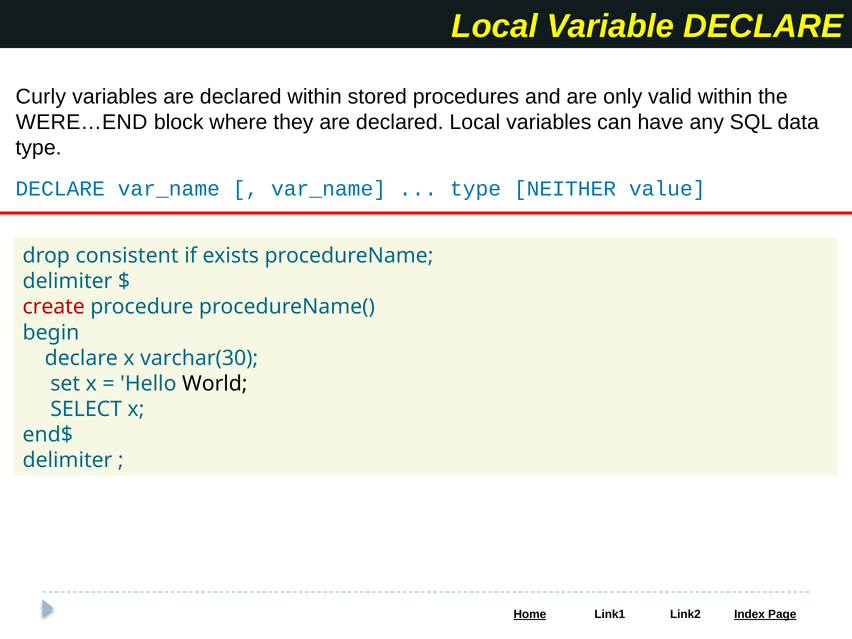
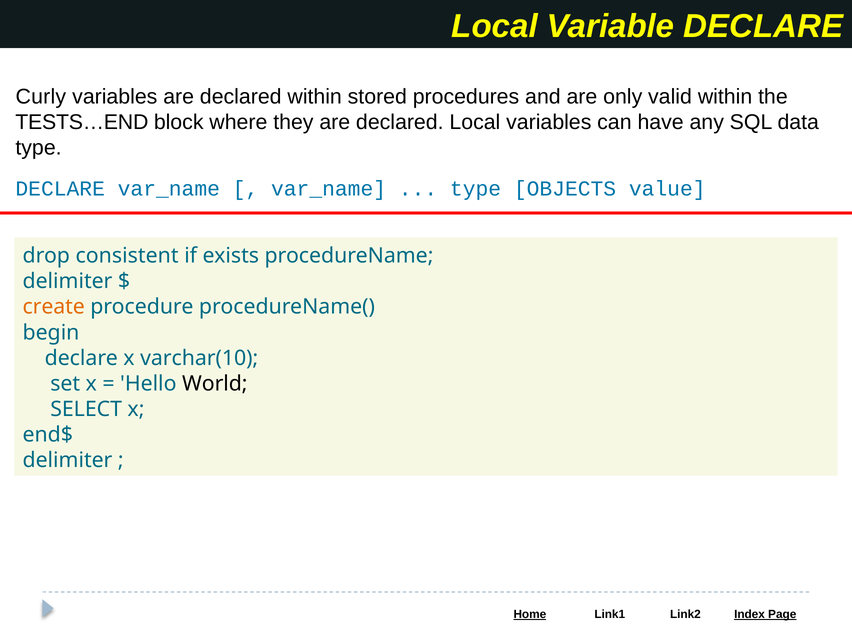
WERE…END: WERE…END -> TESTS…END
NEITHER: NEITHER -> OBJECTS
create colour: red -> orange
varchar(30: varchar(30 -> varchar(10
